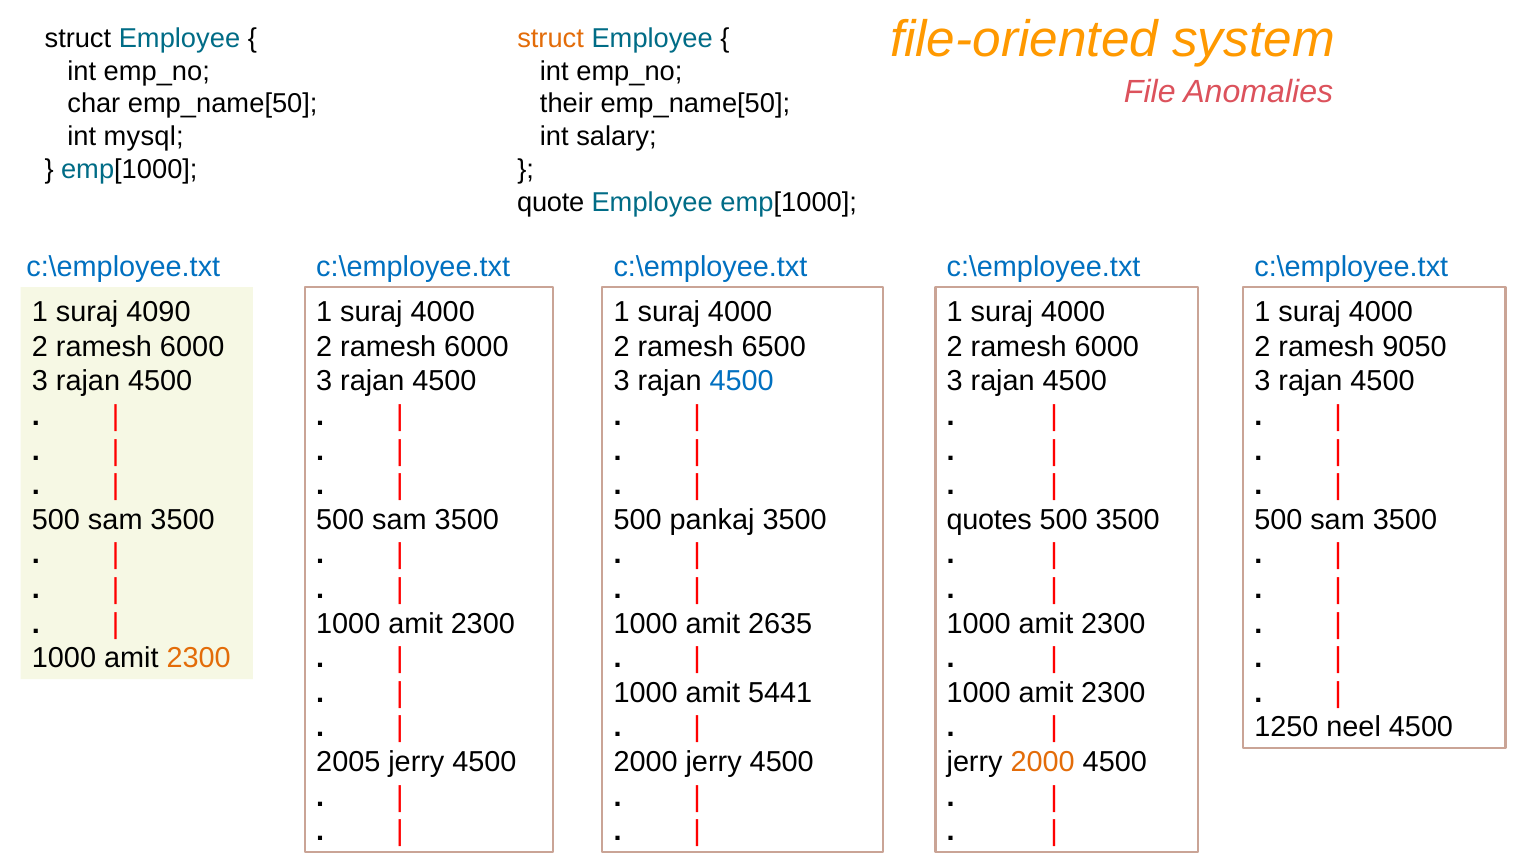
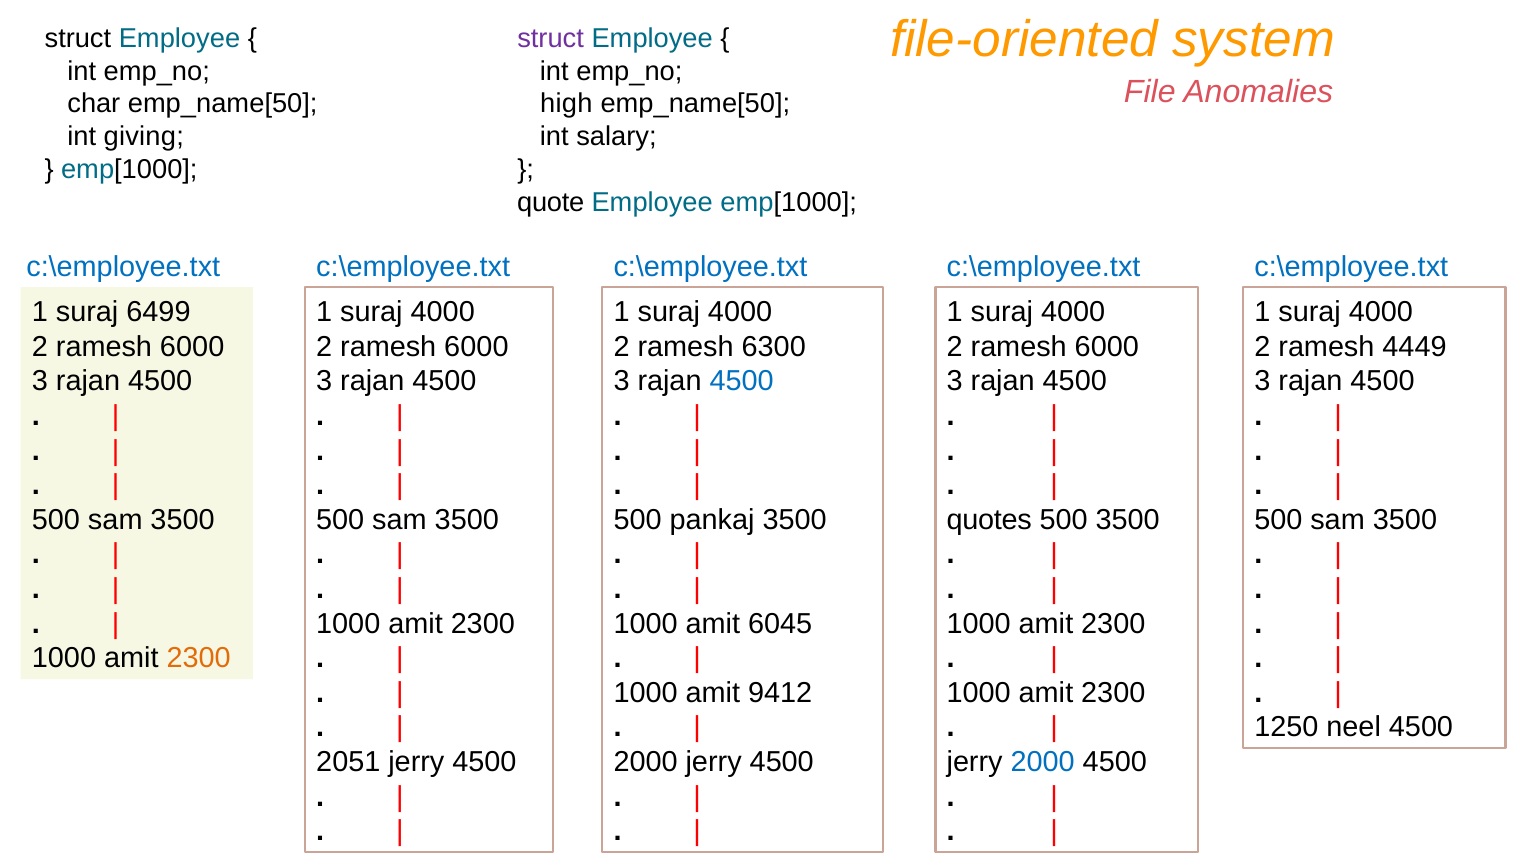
struct at (551, 39) colour: orange -> purple
their: their -> high
mysql: mysql -> giving
4090: 4090 -> 6499
6500: 6500 -> 6300
9050: 9050 -> 4449
2635: 2635 -> 6045
5441: 5441 -> 9412
2005: 2005 -> 2051
2000 at (1043, 763) colour: orange -> blue
